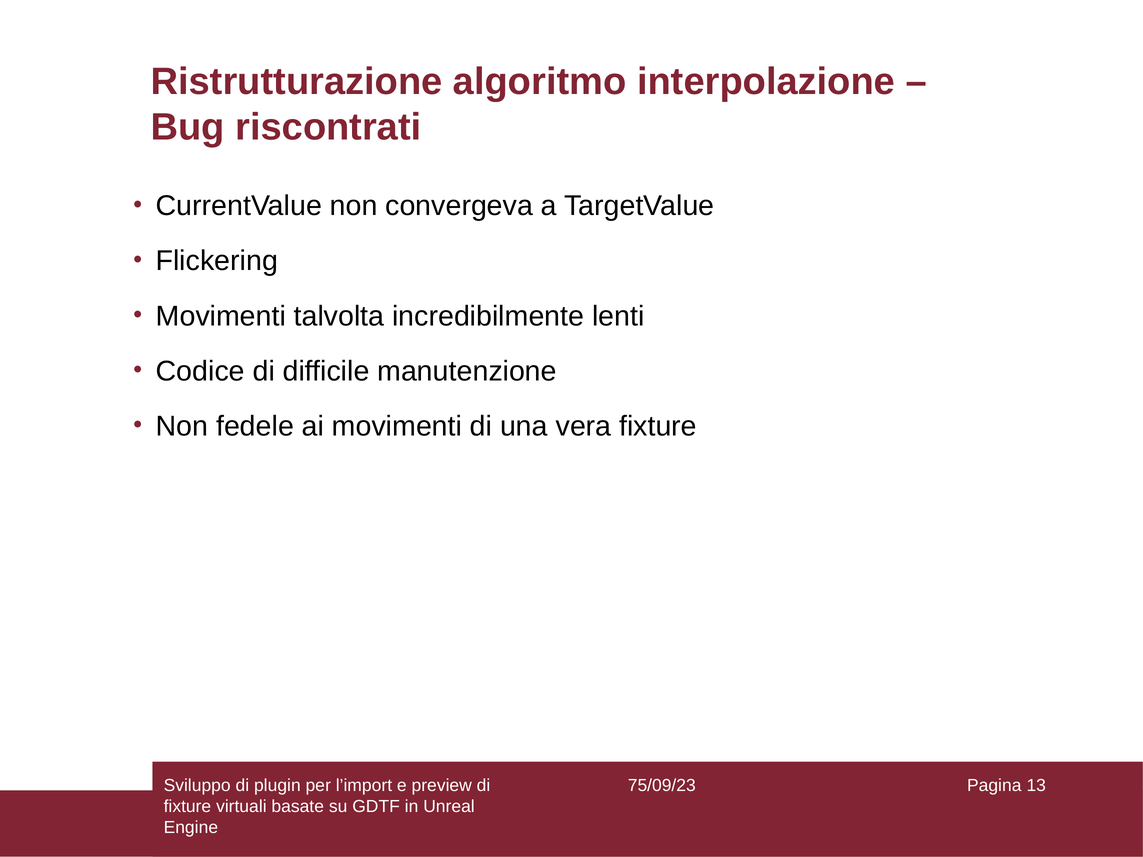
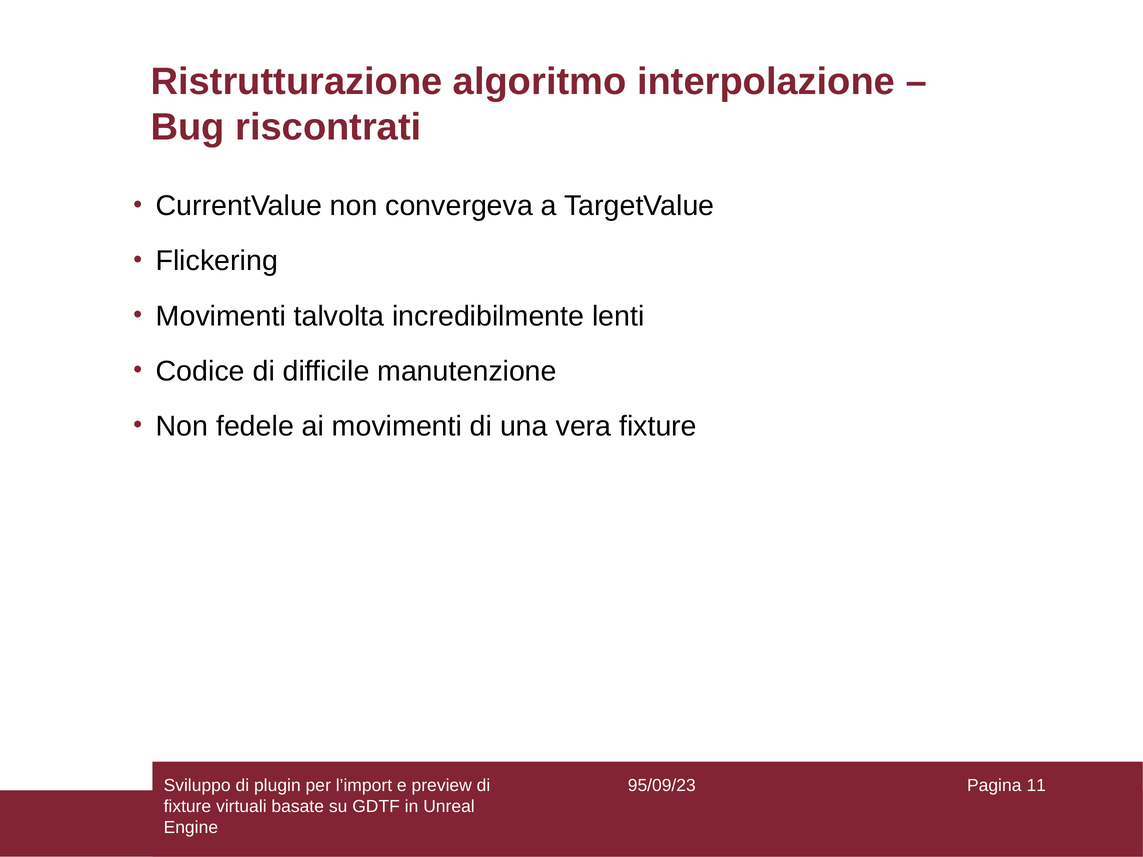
75/09/23: 75/09/23 -> 95/09/23
13: 13 -> 11
